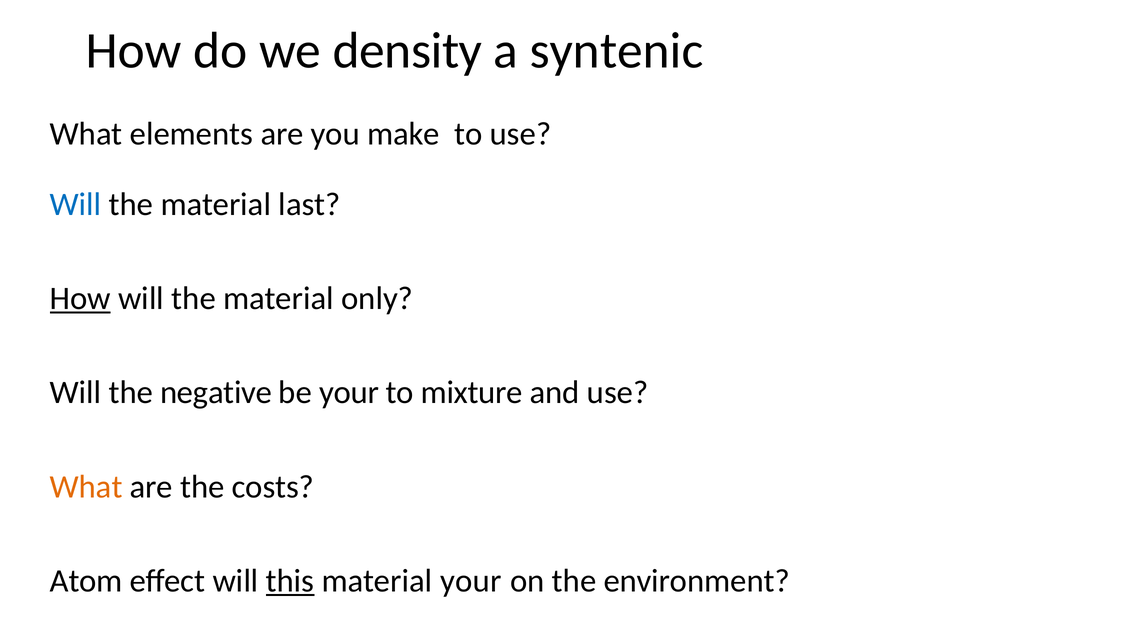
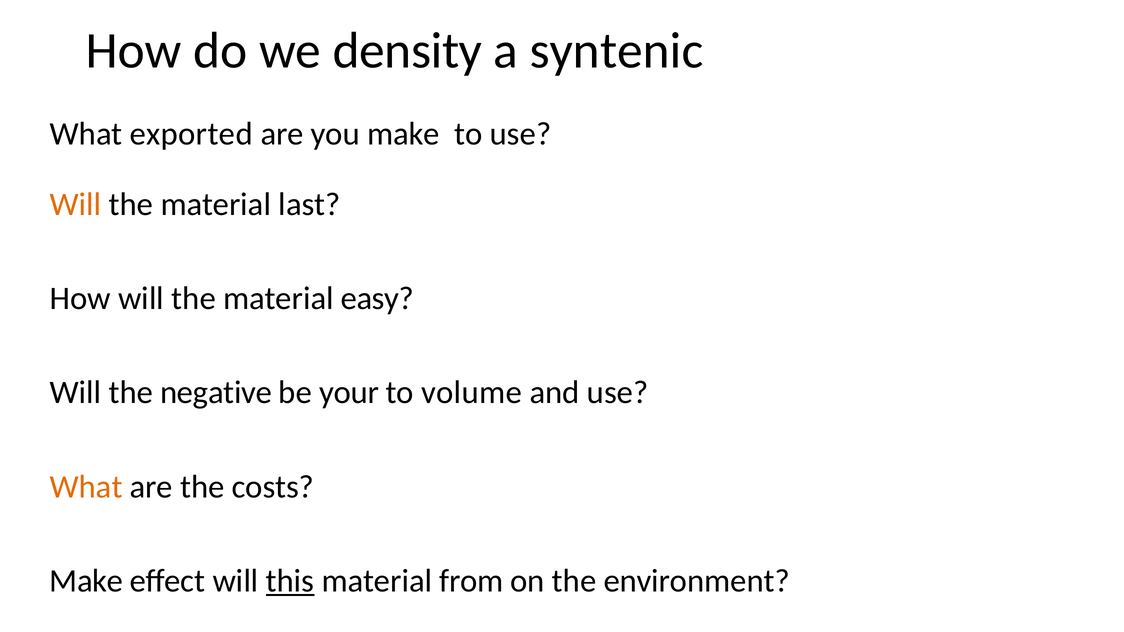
elements: elements -> exported
Will at (76, 205) colour: blue -> orange
How at (80, 299) underline: present -> none
only: only -> easy
mixture: mixture -> volume
Atom at (86, 581): Atom -> Make
material your: your -> from
